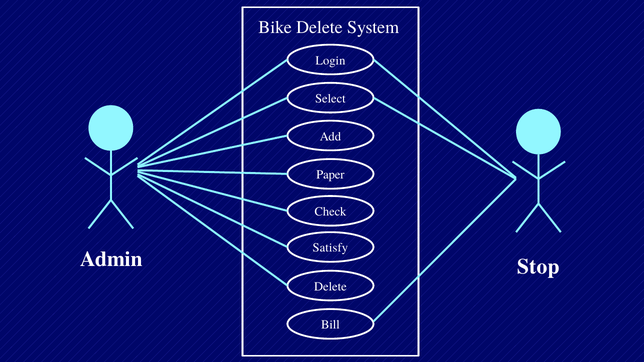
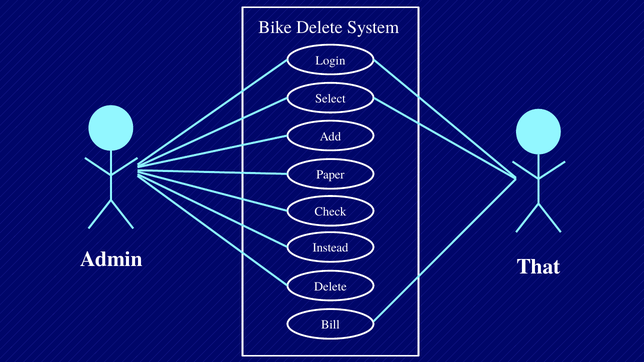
Satisfy: Satisfy -> Instead
Stop: Stop -> That
